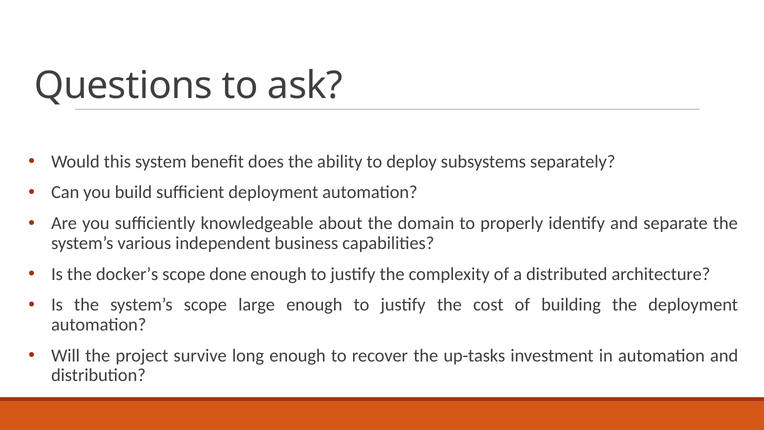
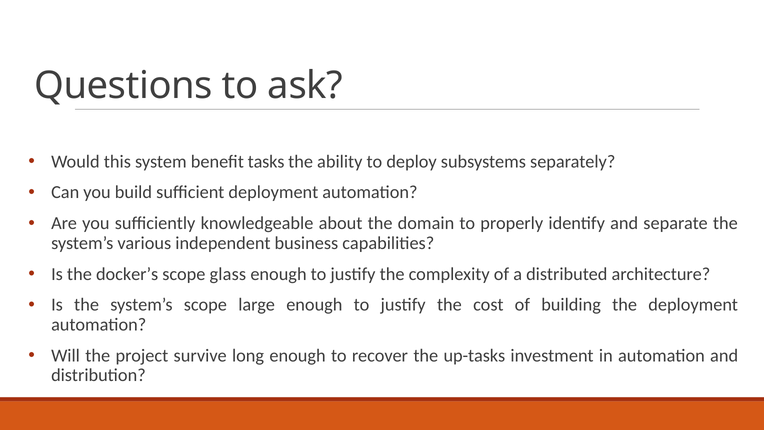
does: does -> tasks
done: done -> glass
